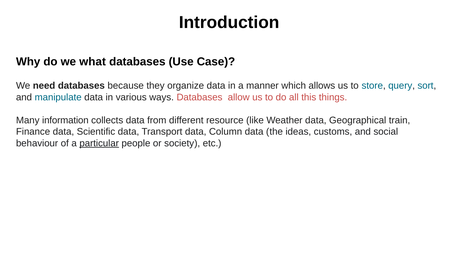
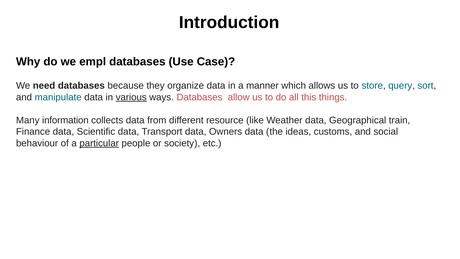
what: what -> empl
various underline: none -> present
Column: Column -> Owners
